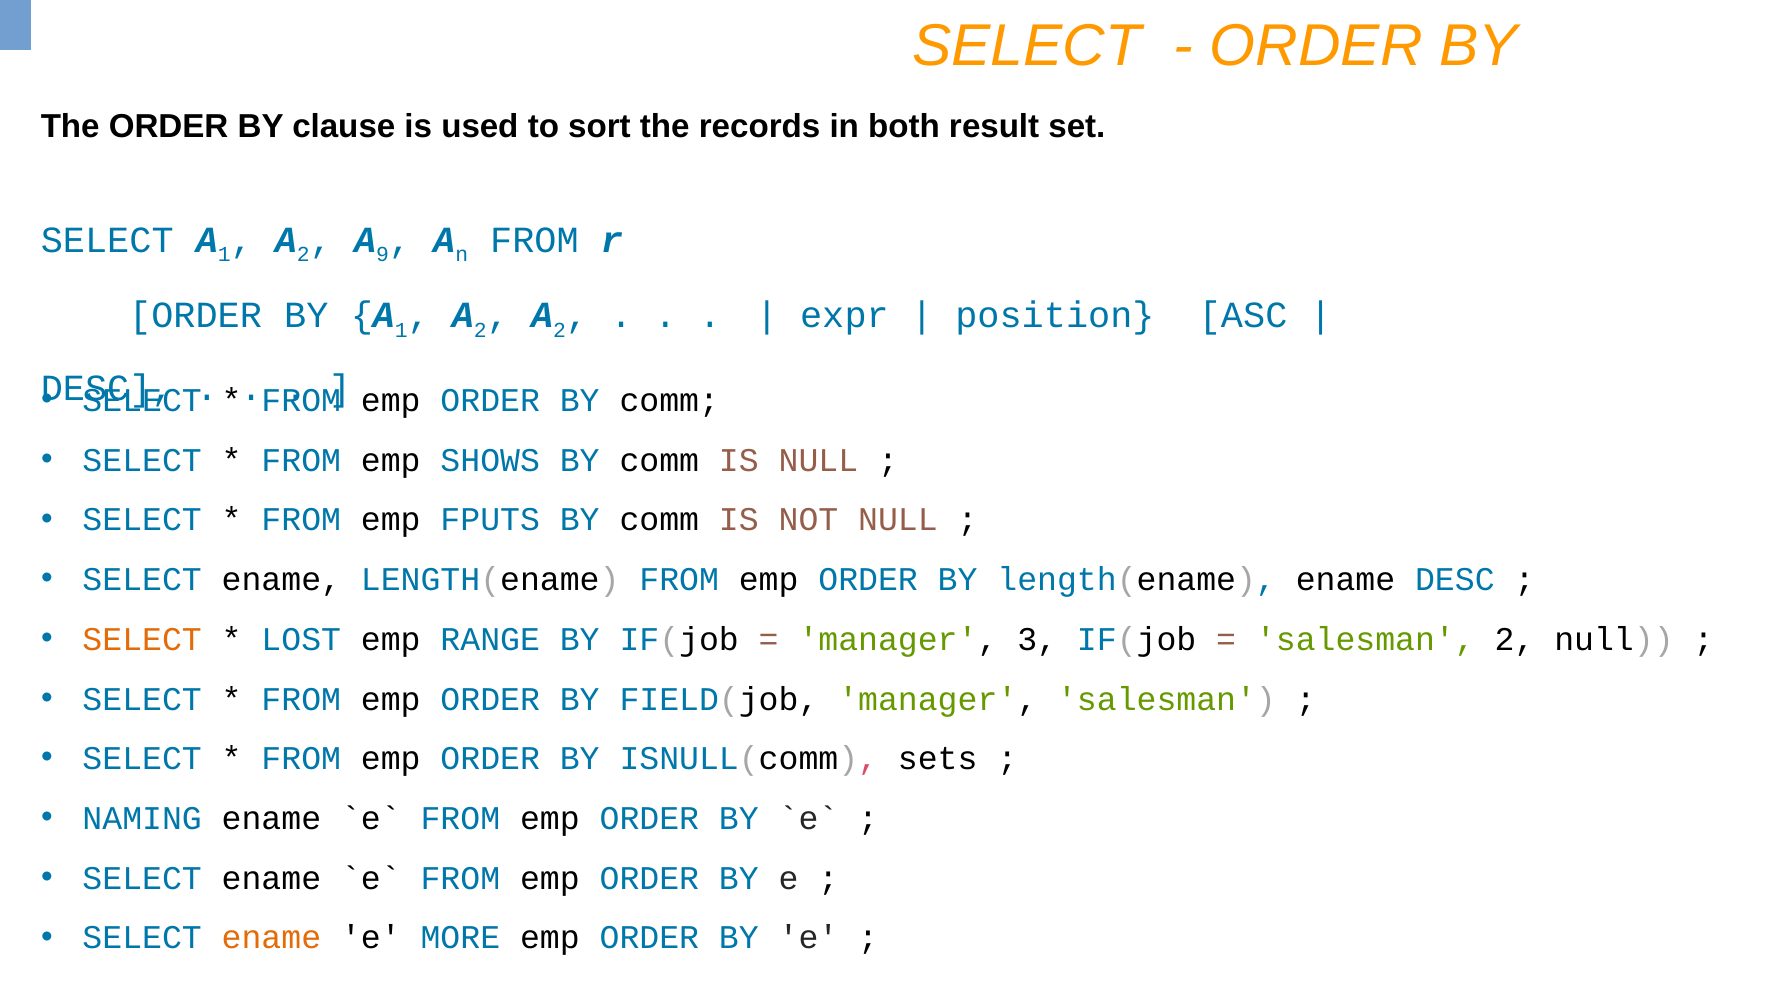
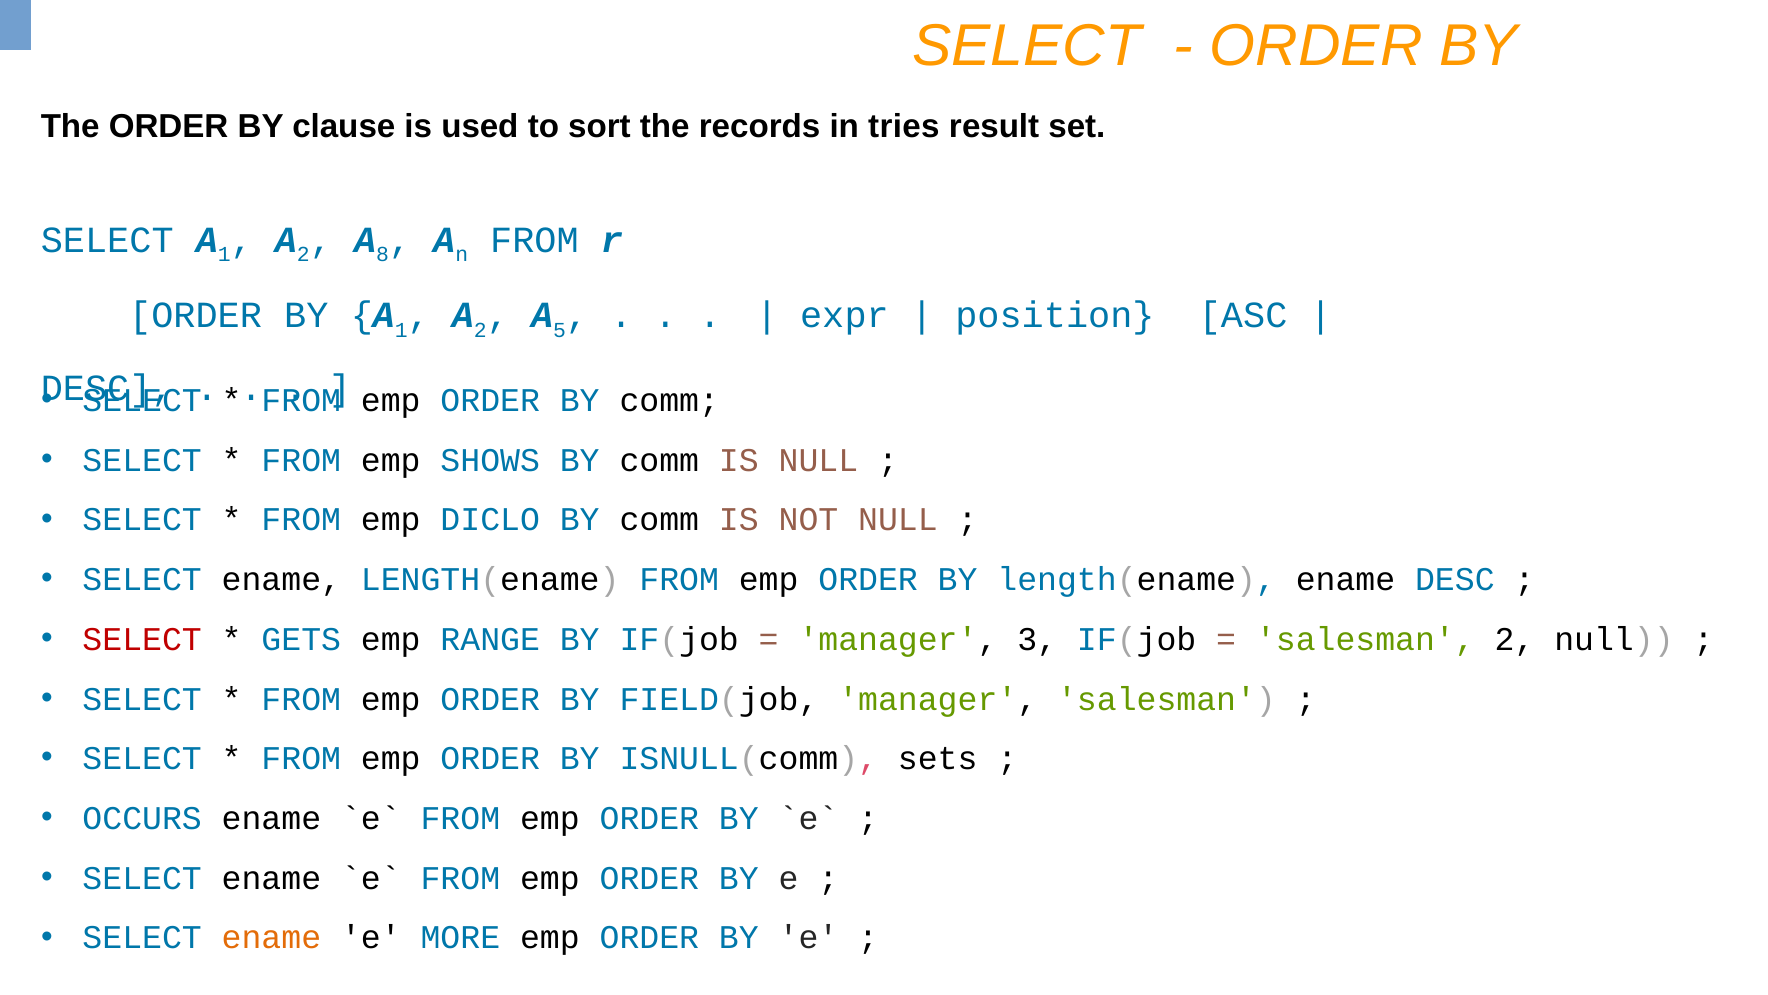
both: both -> tries
9: 9 -> 8
2 at (560, 330): 2 -> 5
FPUTS: FPUTS -> DICLO
SELECT at (142, 639) colour: orange -> red
LOST: LOST -> GETS
NAMING: NAMING -> OCCURS
